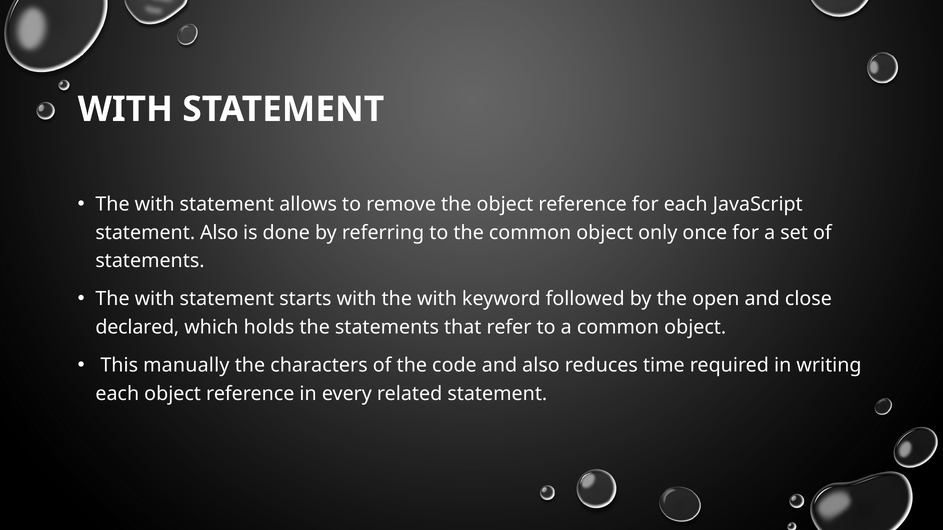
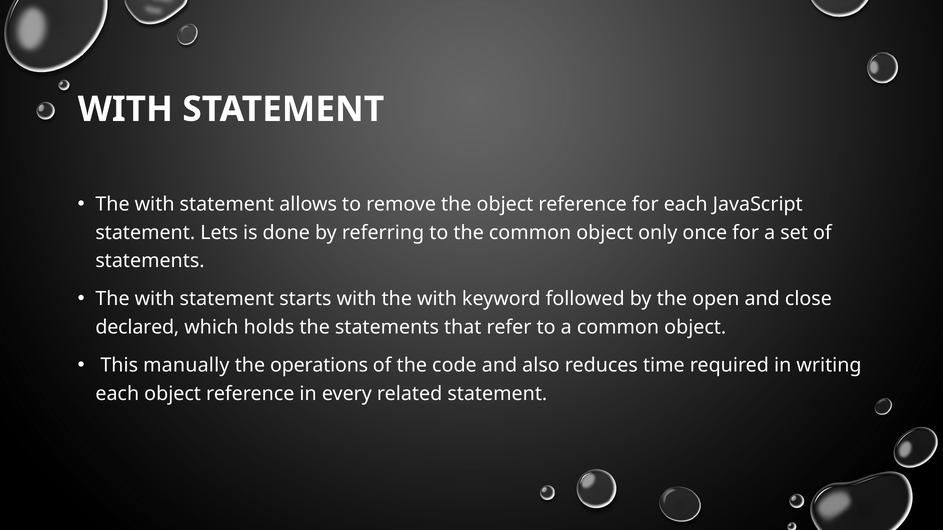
statement Also: Also -> Lets
characters: characters -> operations
